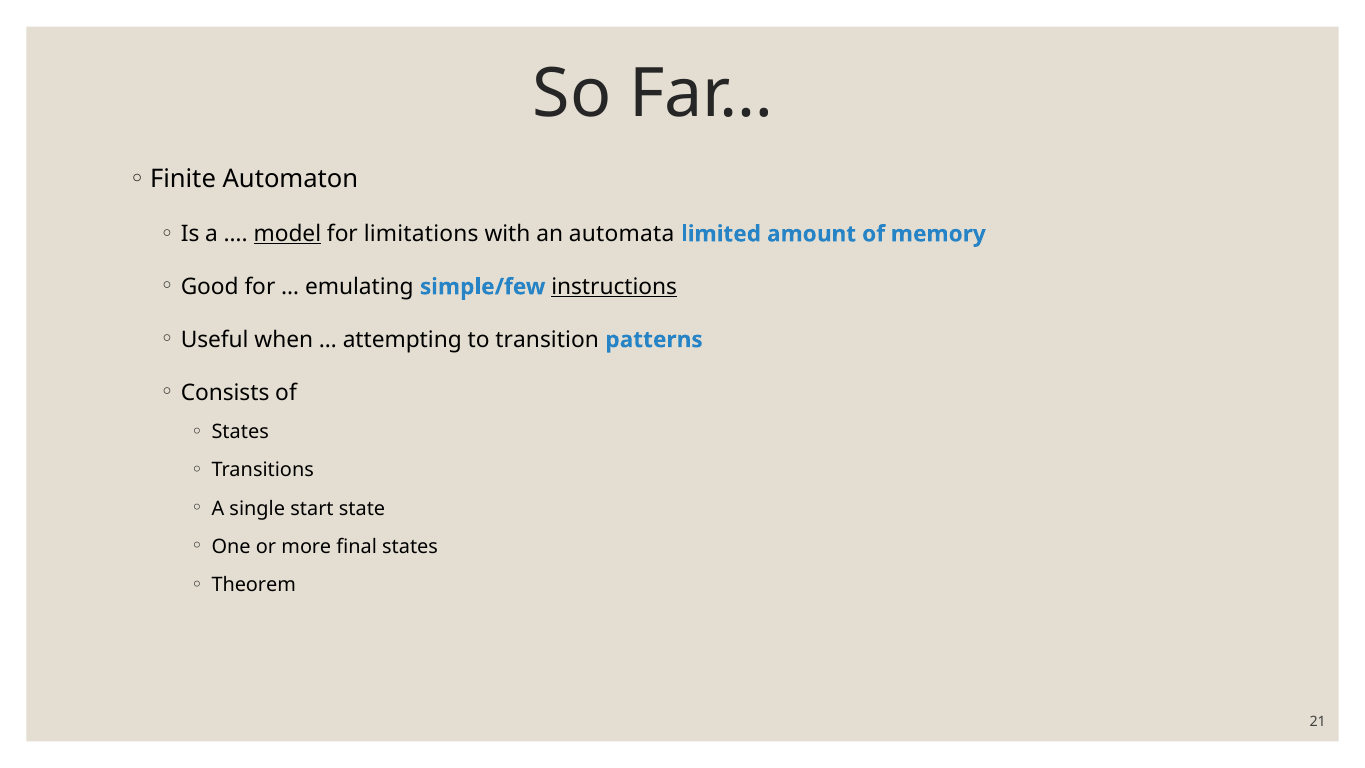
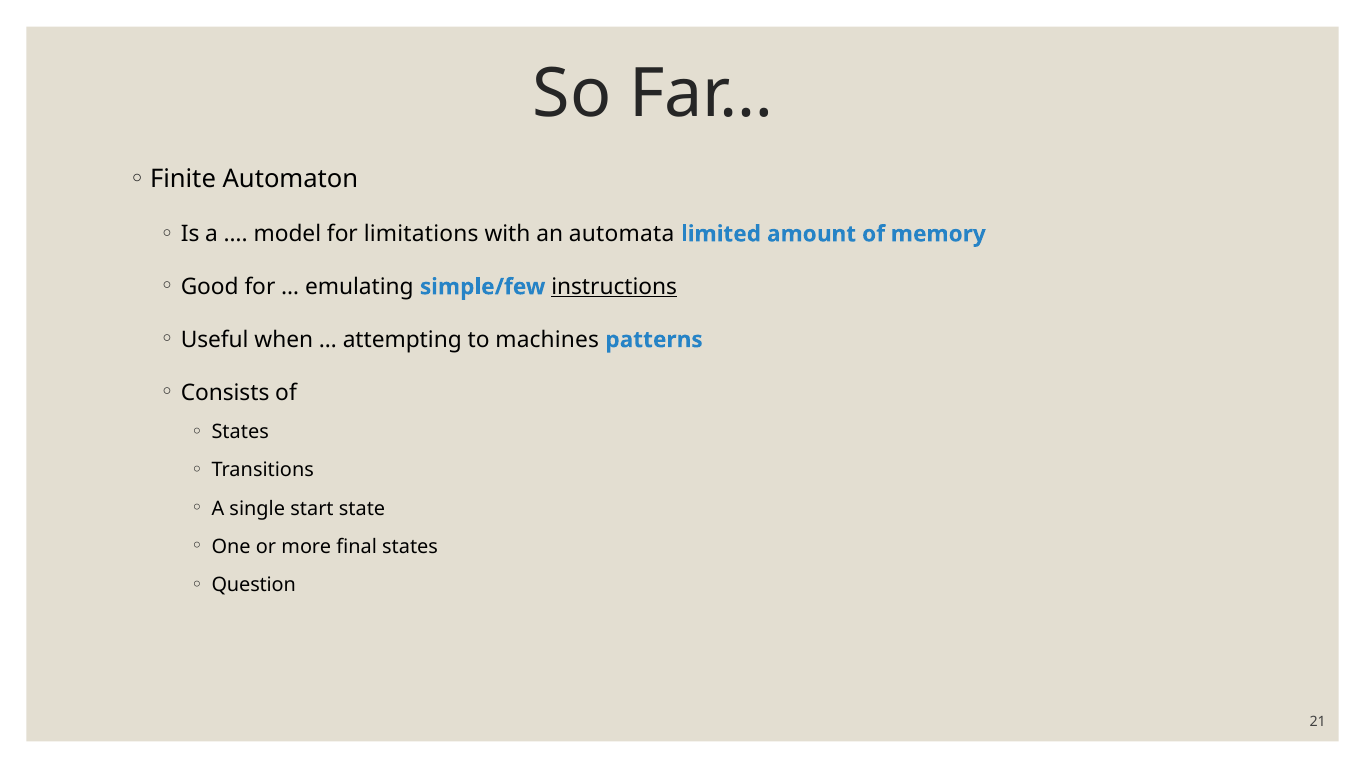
model underline: present -> none
transition: transition -> machines
Theorem: Theorem -> Question
